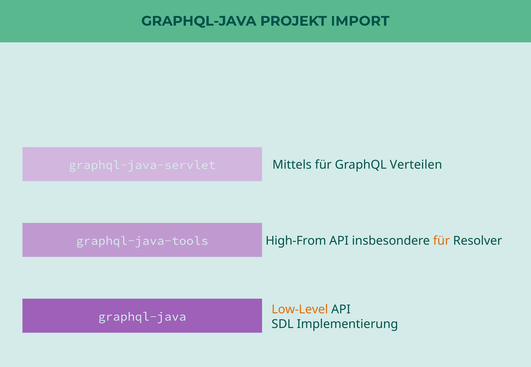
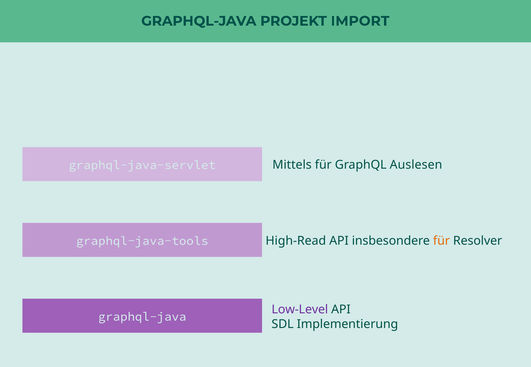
Verteilen: Verteilen -> Auslesen
High-From: High-From -> High-Read
Low-Level colour: orange -> purple
